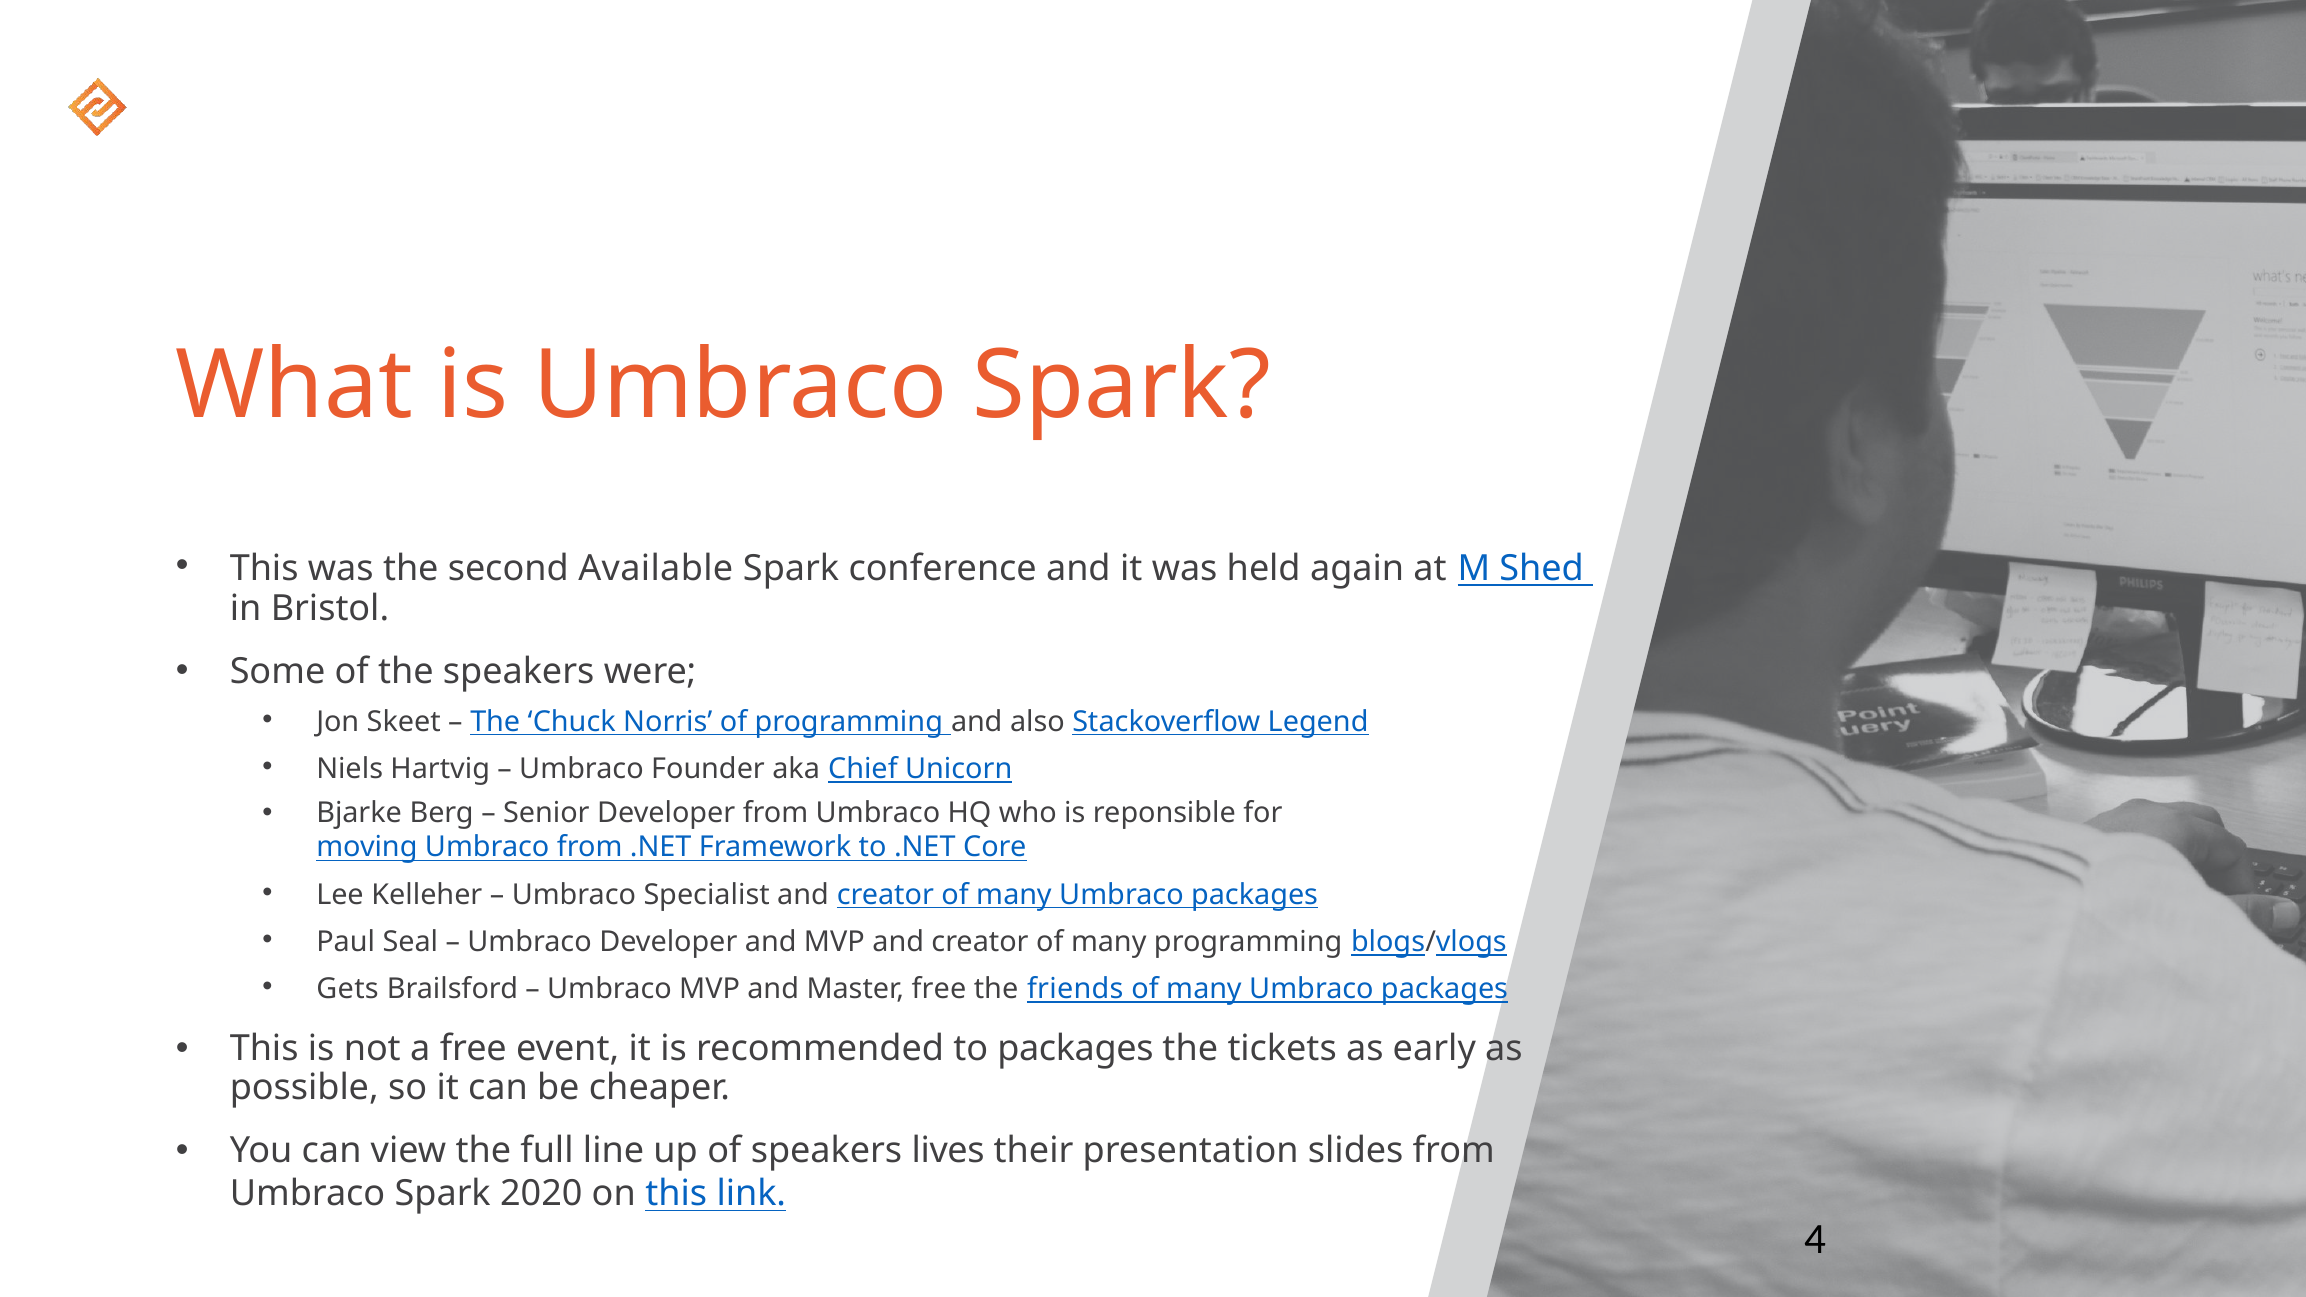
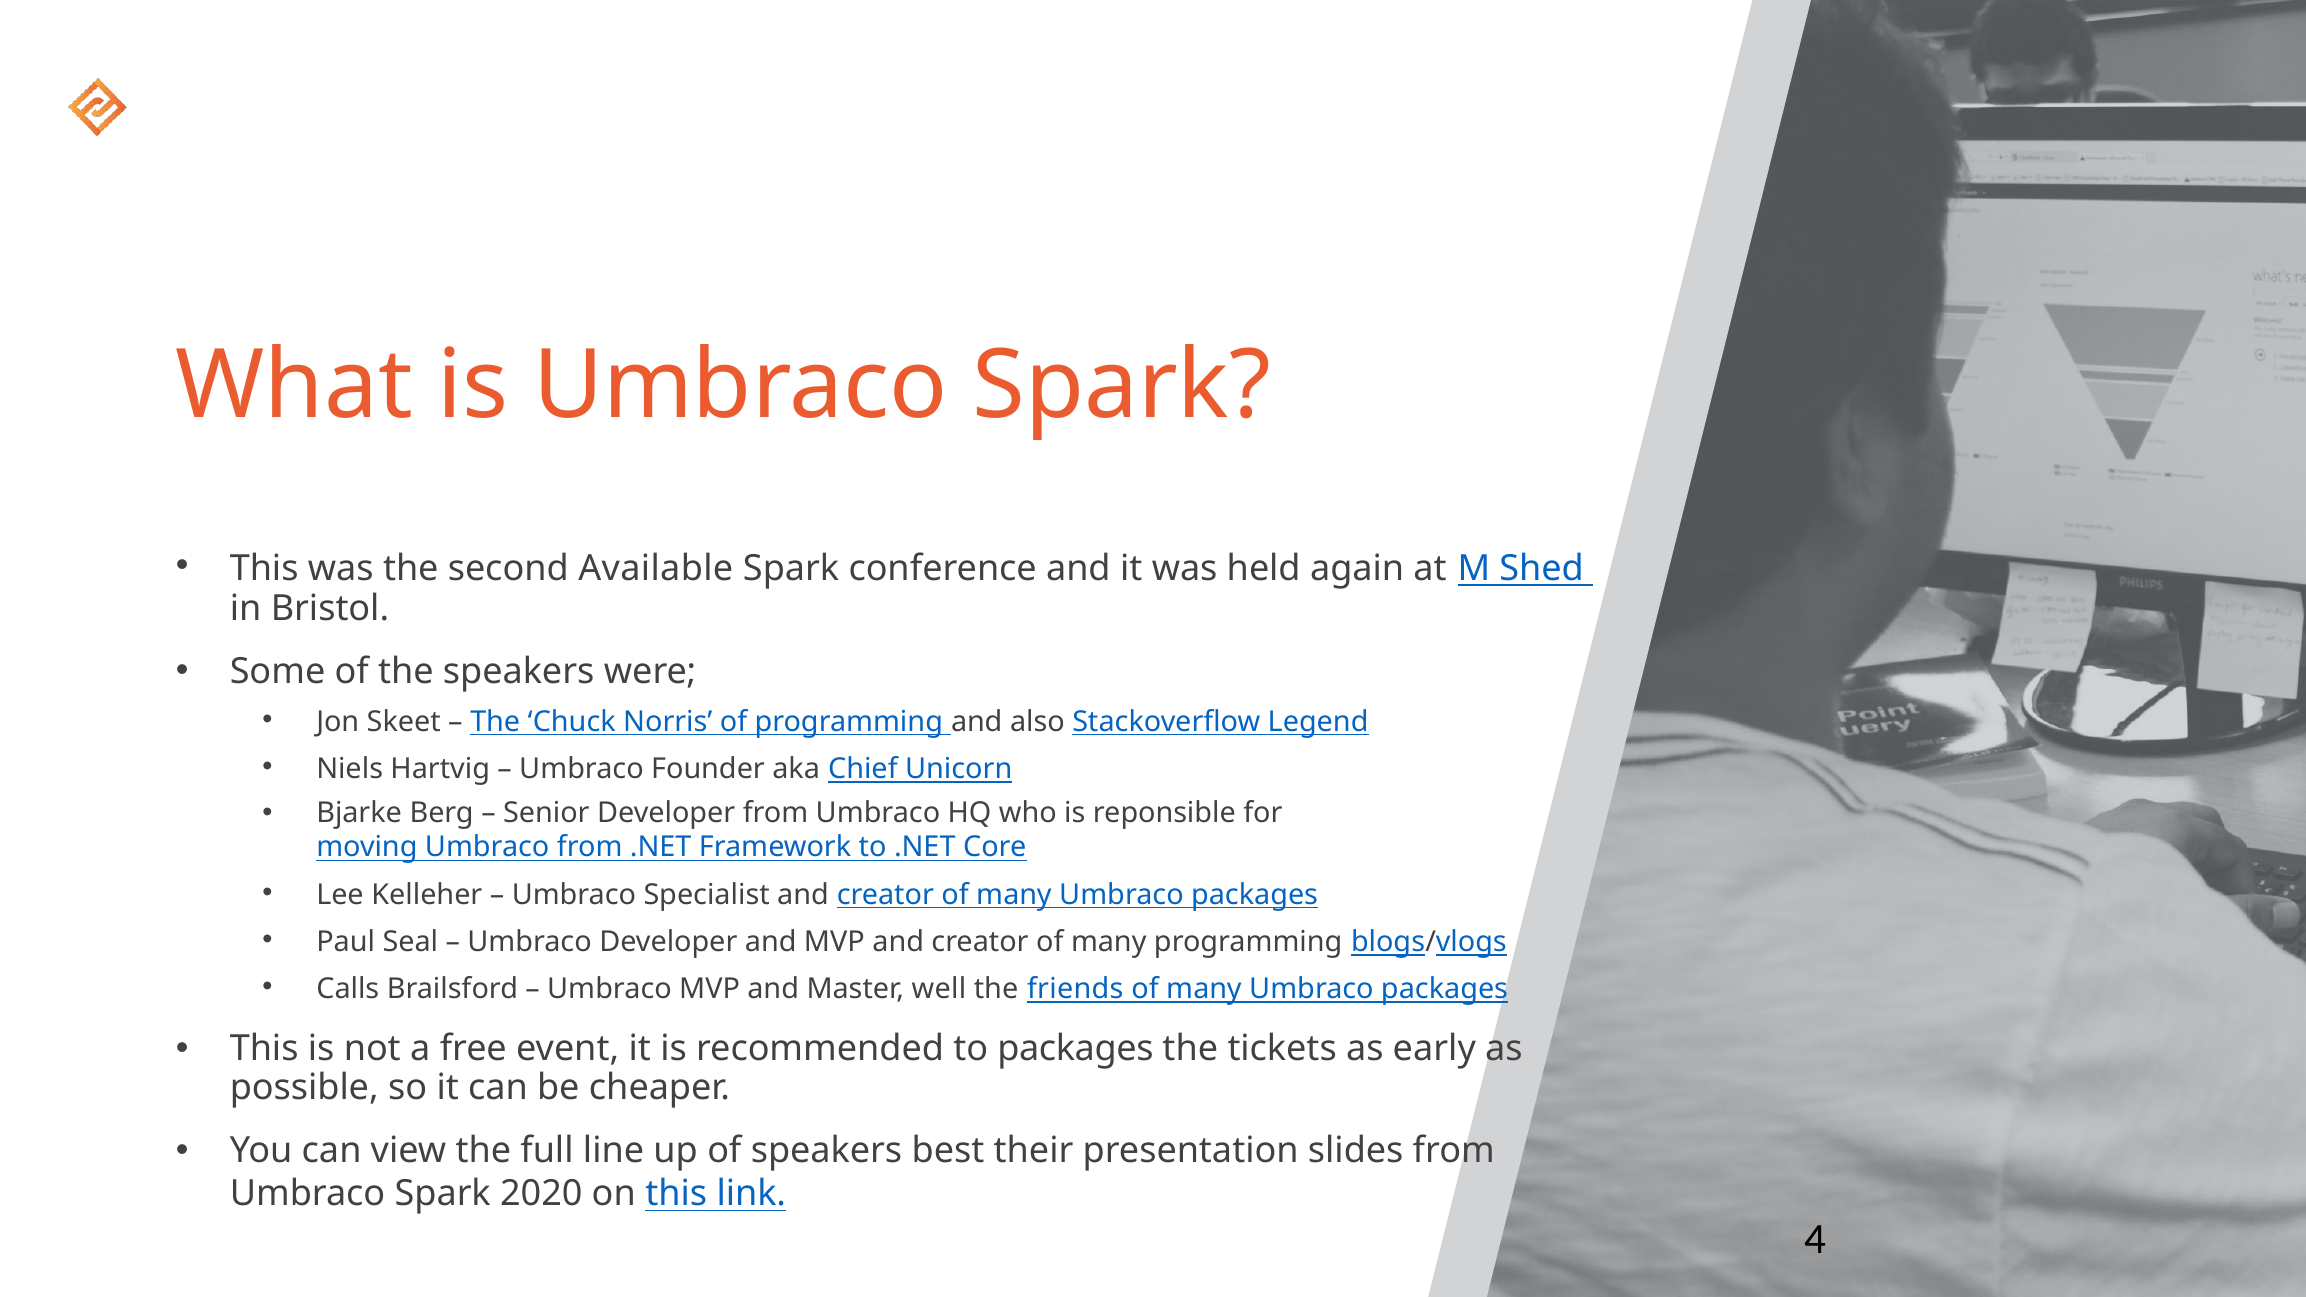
Gets: Gets -> Calls
Master free: free -> well
lives: lives -> best
